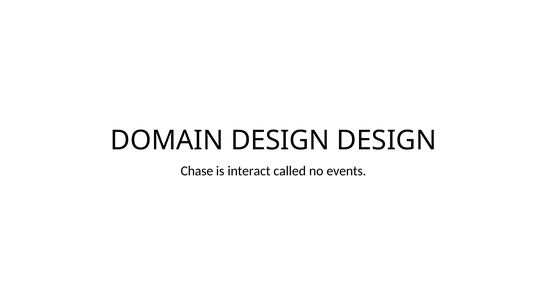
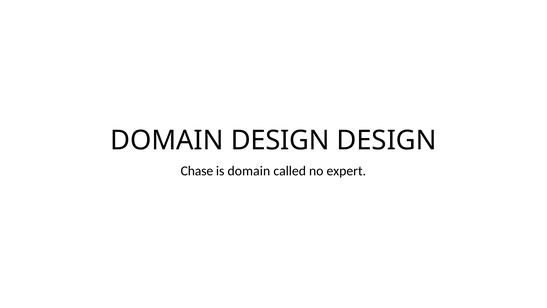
is interact: interact -> domain
events: events -> expert
